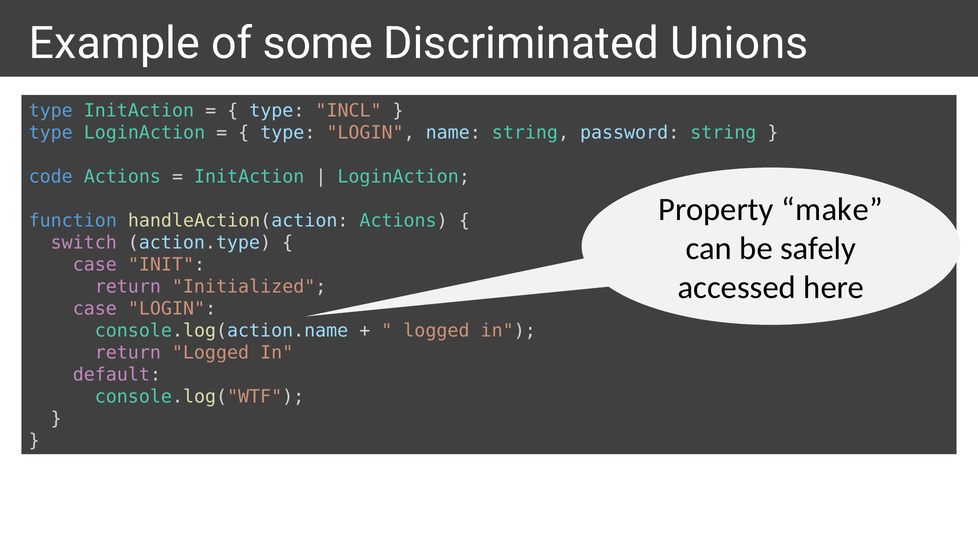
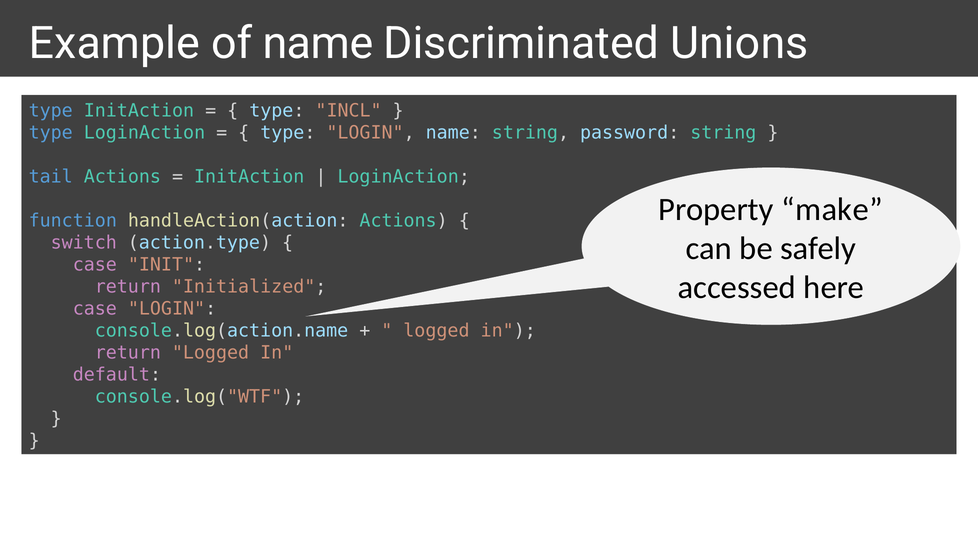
of some: some -> name
code: code -> tail
